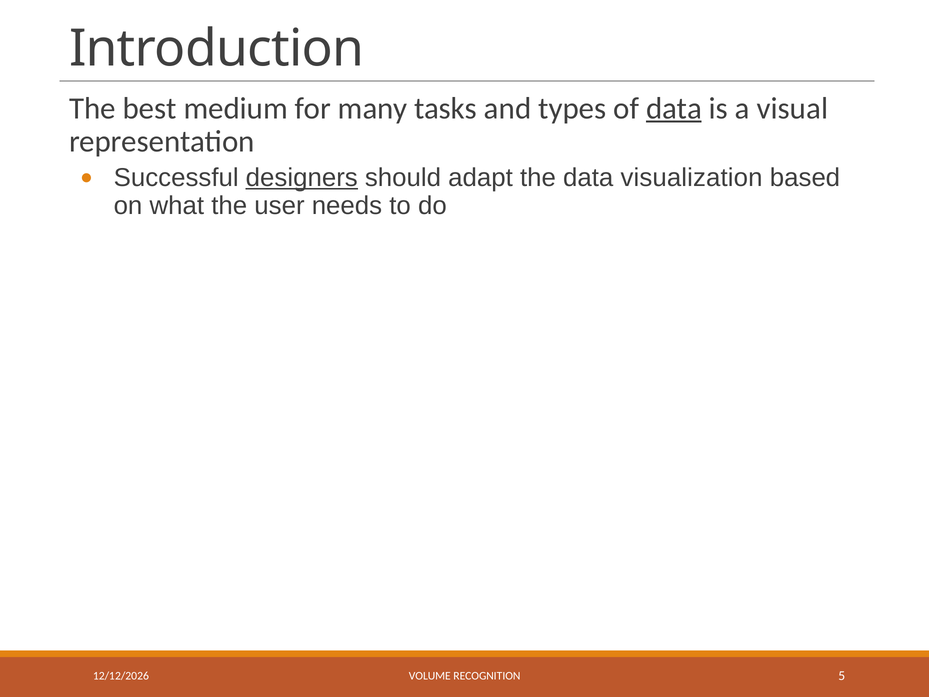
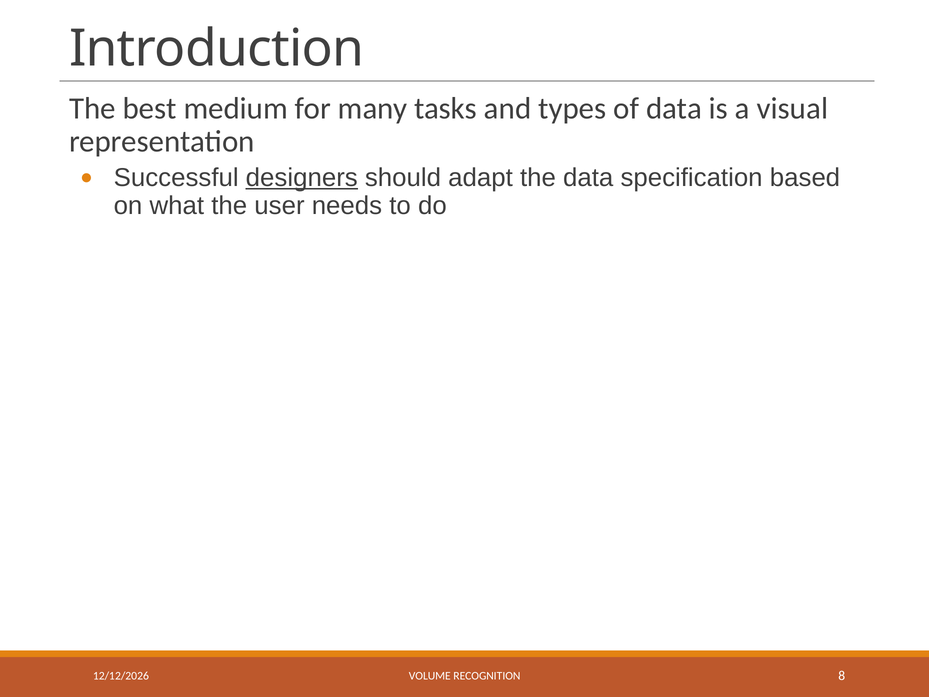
data at (674, 108) underline: present -> none
visualization: visualization -> specification
5: 5 -> 8
